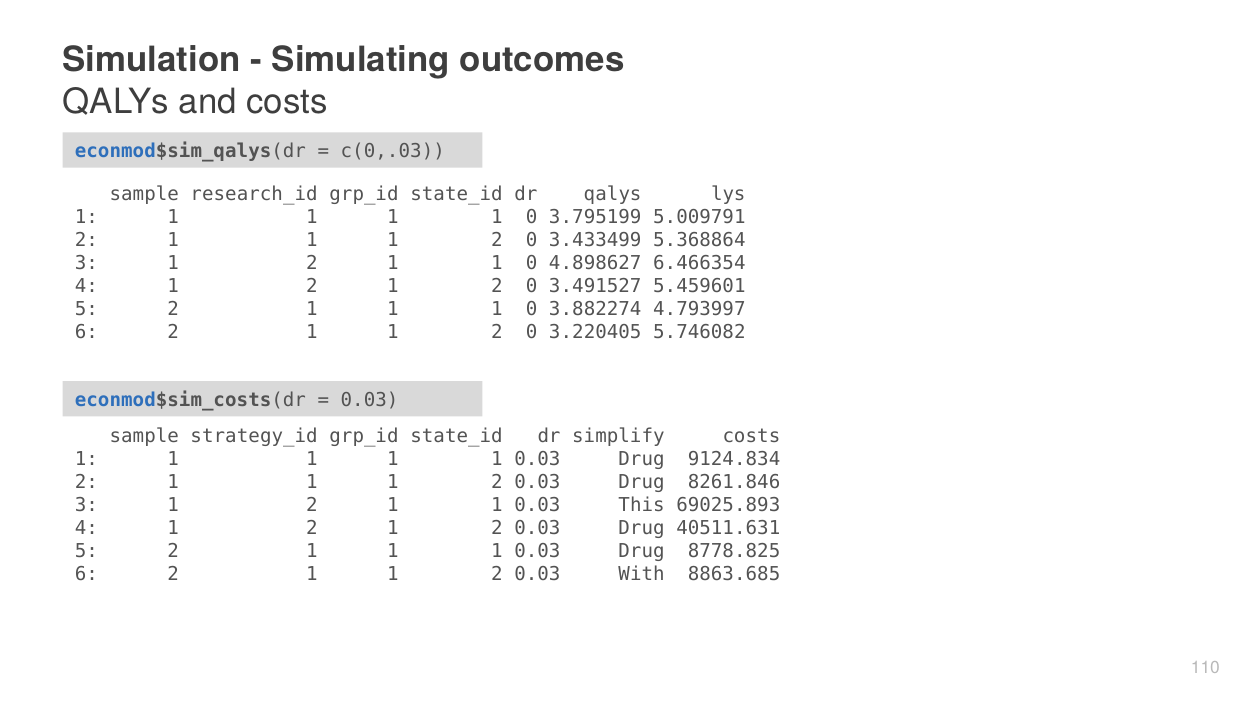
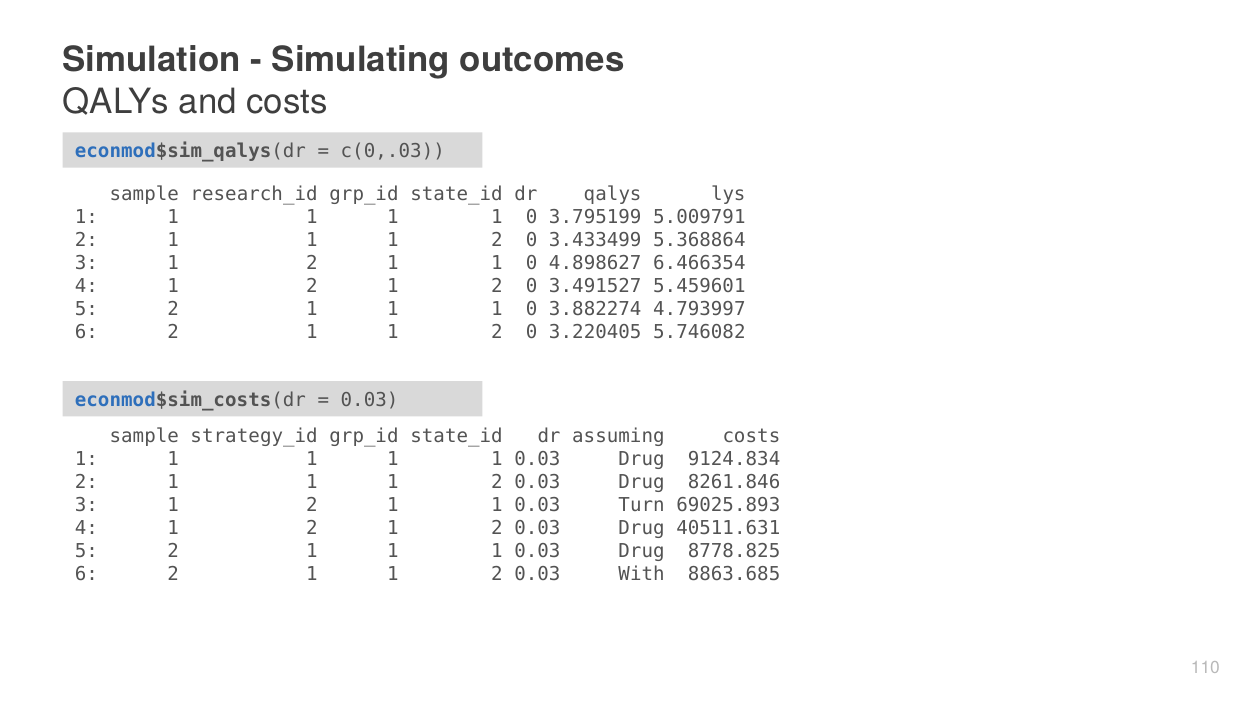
simplify: simplify -> assuming
This: This -> Turn
